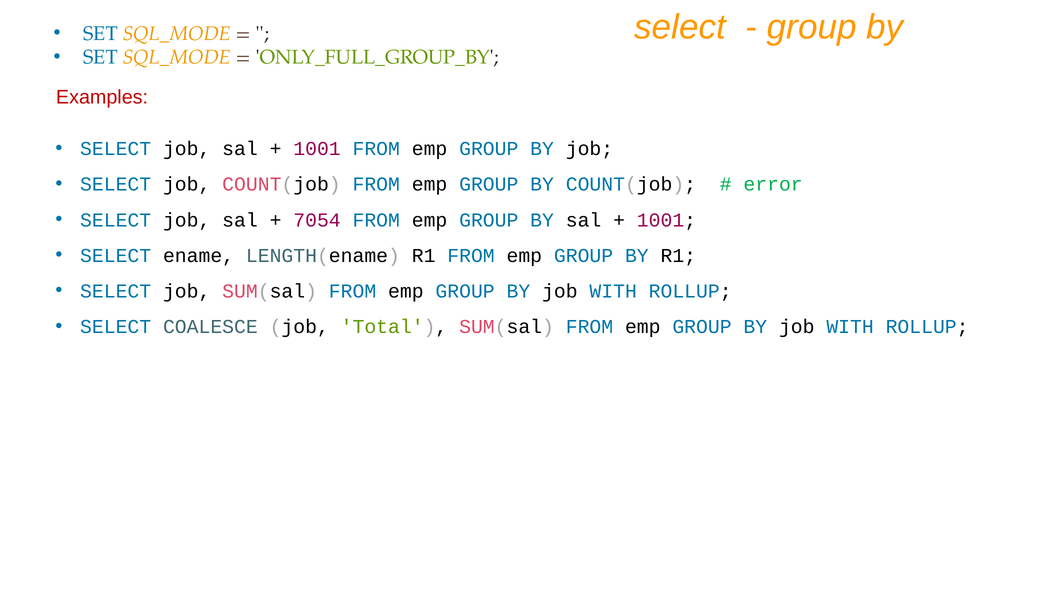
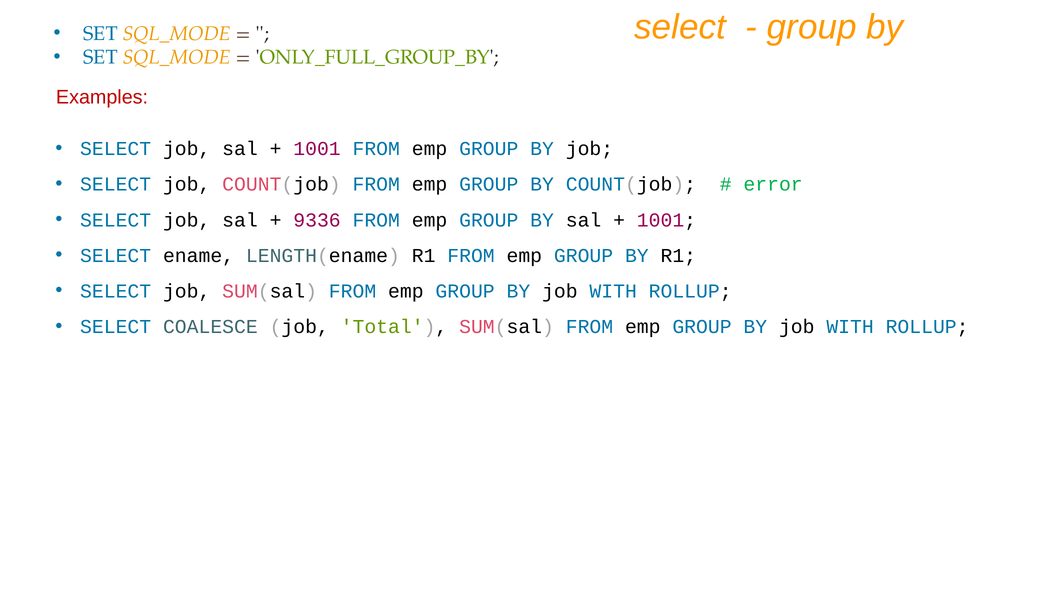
7054: 7054 -> 9336
